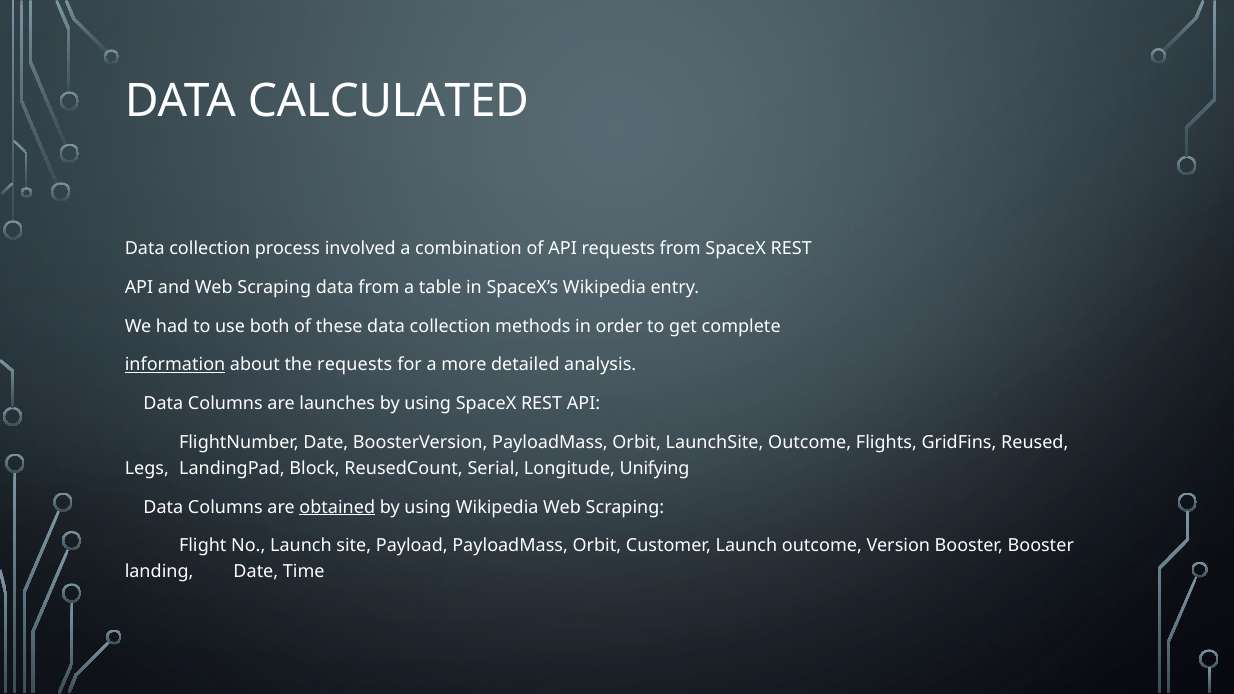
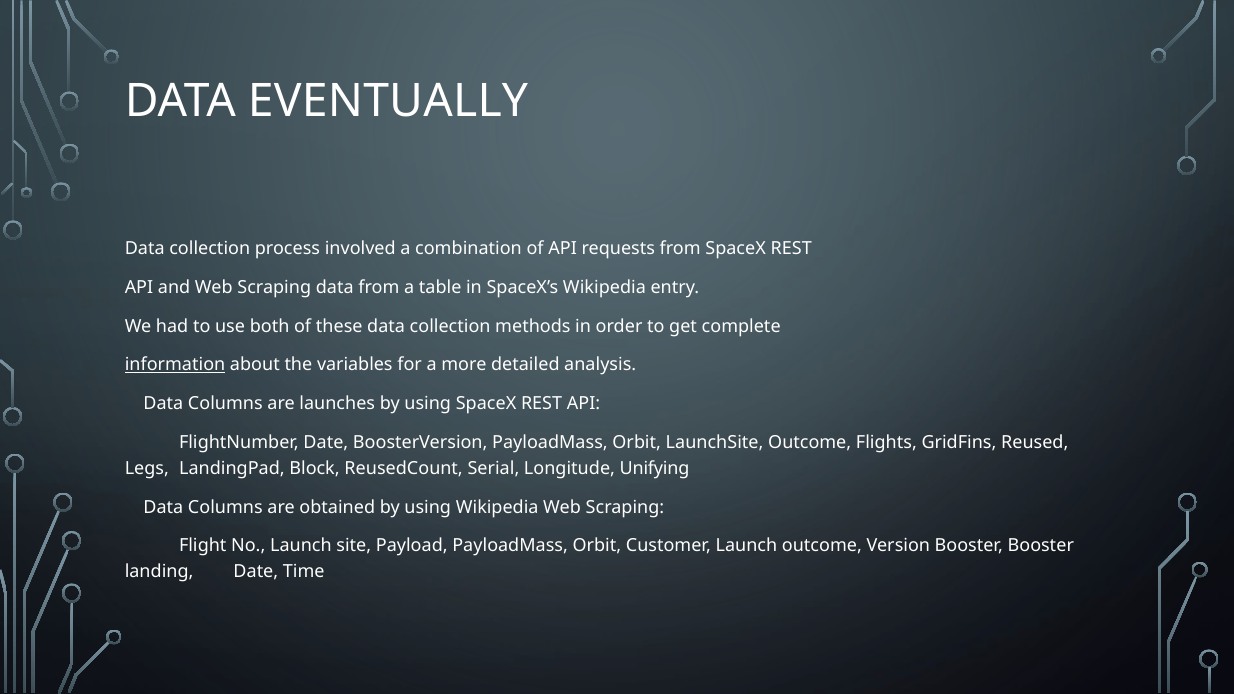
CALCULATED: CALCULATED -> EVENTUALLY
the requests: requests -> variables
obtained underline: present -> none
